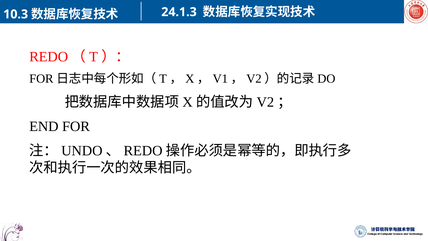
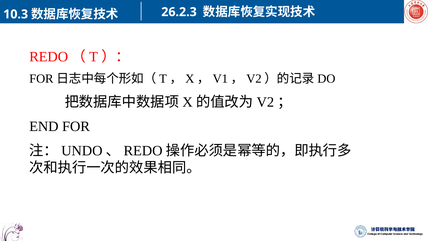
24.1.3: 24.1.3 -> 26.2.3
